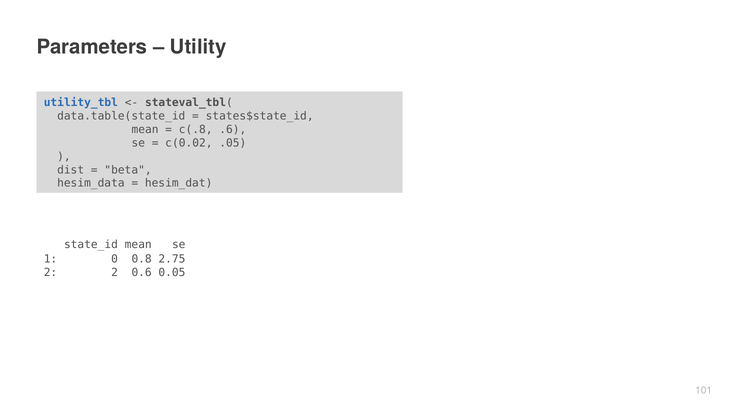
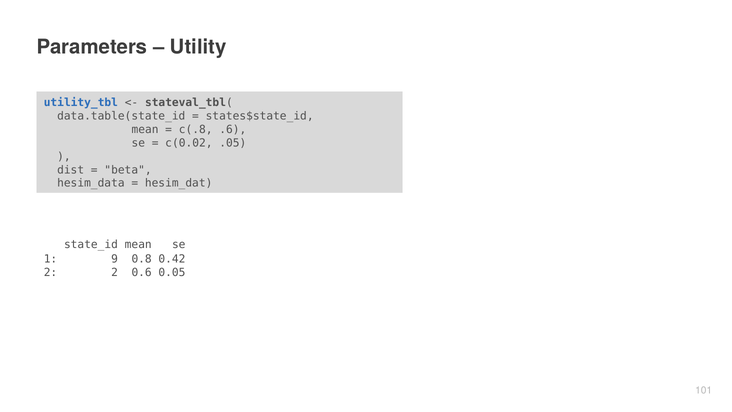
0: 0 -> 9
2.75: 2.75 -> 0.42
